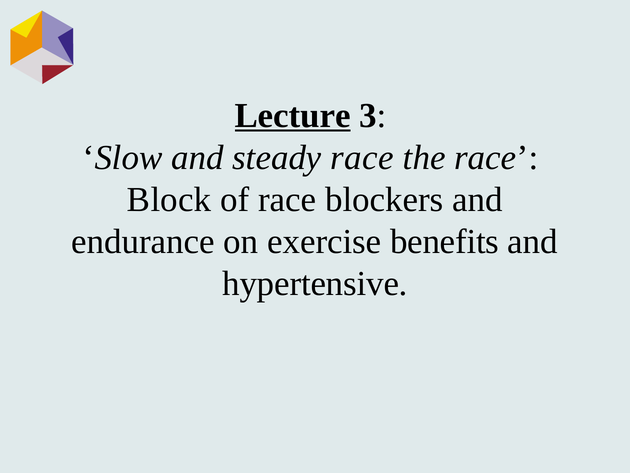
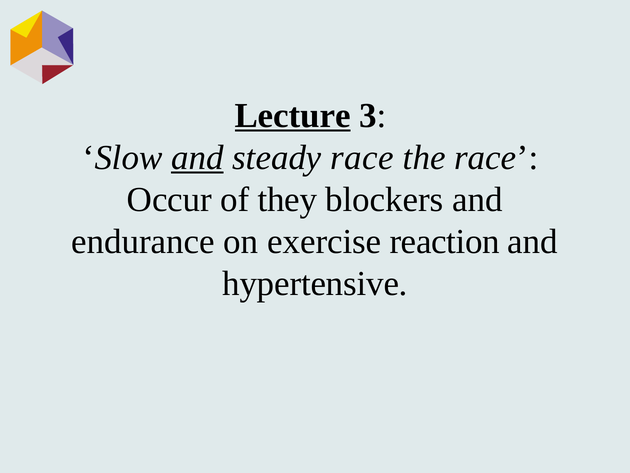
and at (197, 157) underline: none -> present
Block: Block -> Occur
of race: race -> they
benefits: benefits -> reaction
